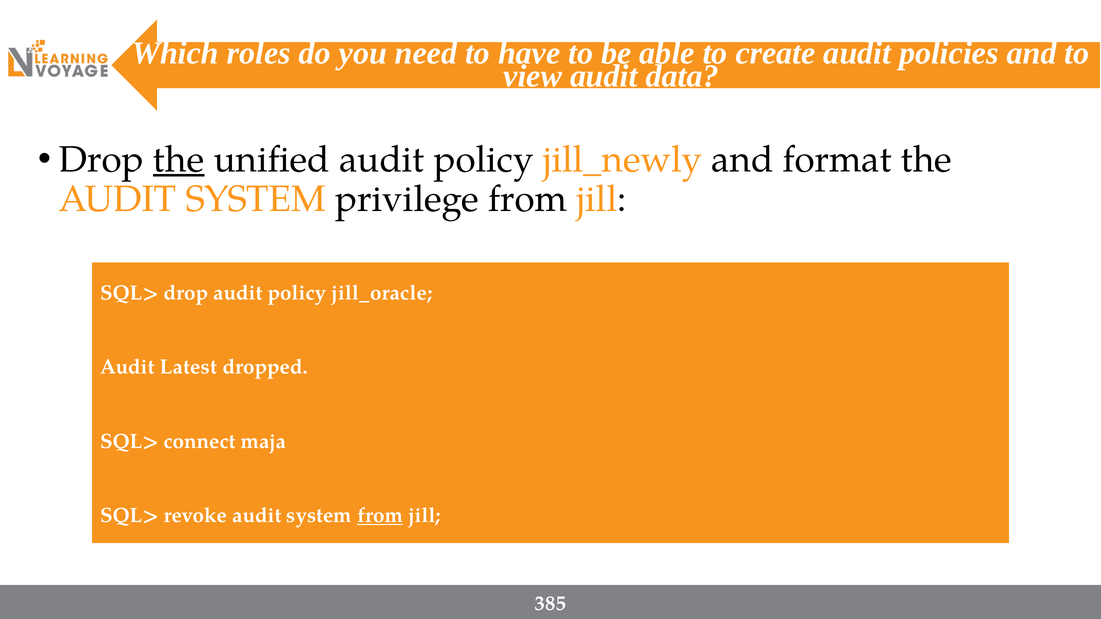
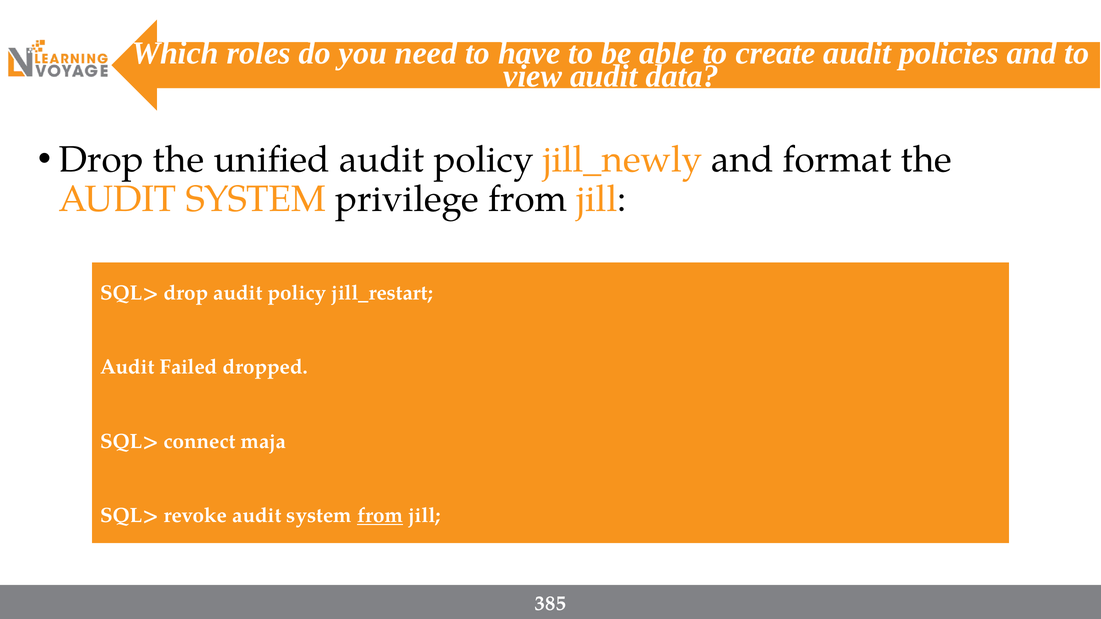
the at (179, 160) underline: present -> none
jill_oracle: jill_oracle -> jill_restart
Latest: Latest -> Failed
